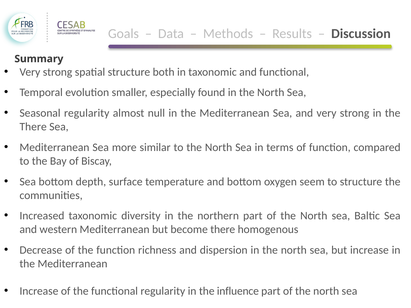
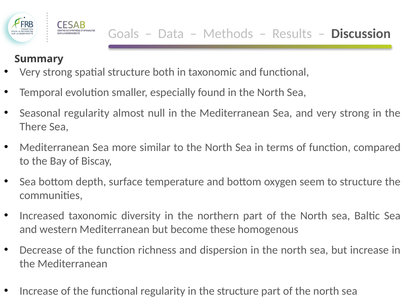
become there: there -> these
the influence: influence -> structure
